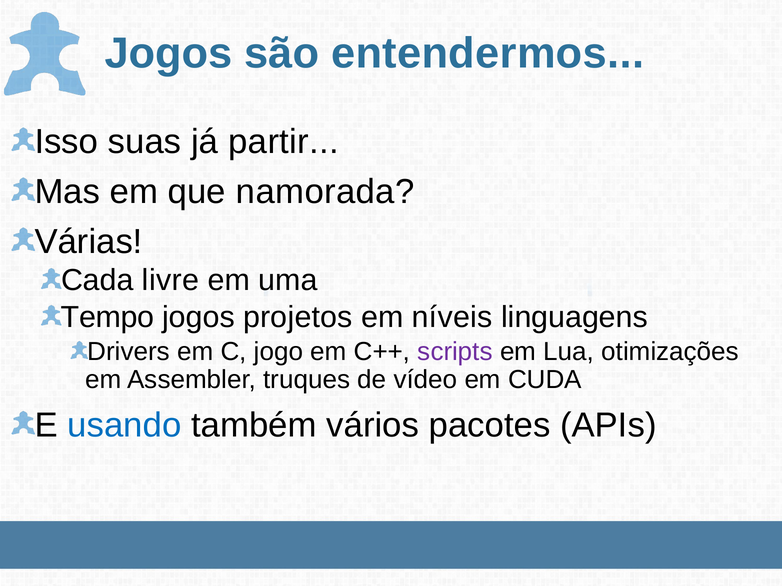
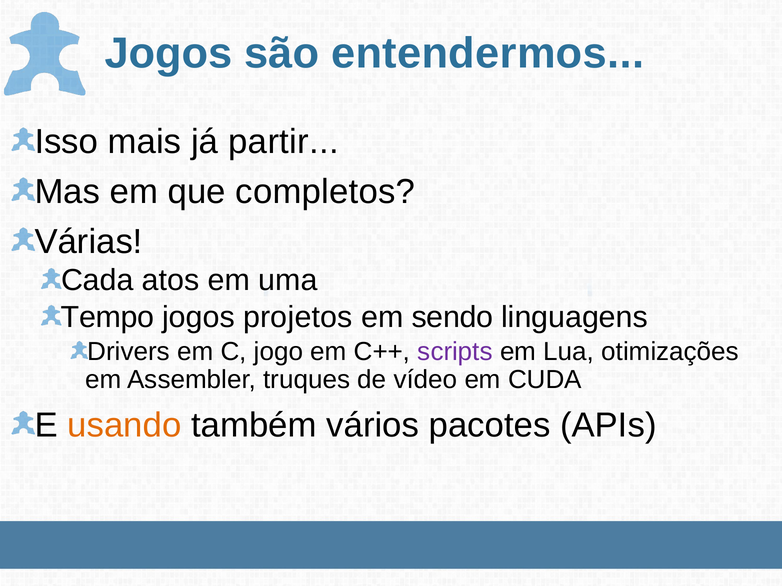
suas: suas -> mais
namorada: namorada -> completos
livre: livre -> atos
níveis: níveis -> sendo
usando colour: blue -> orange
